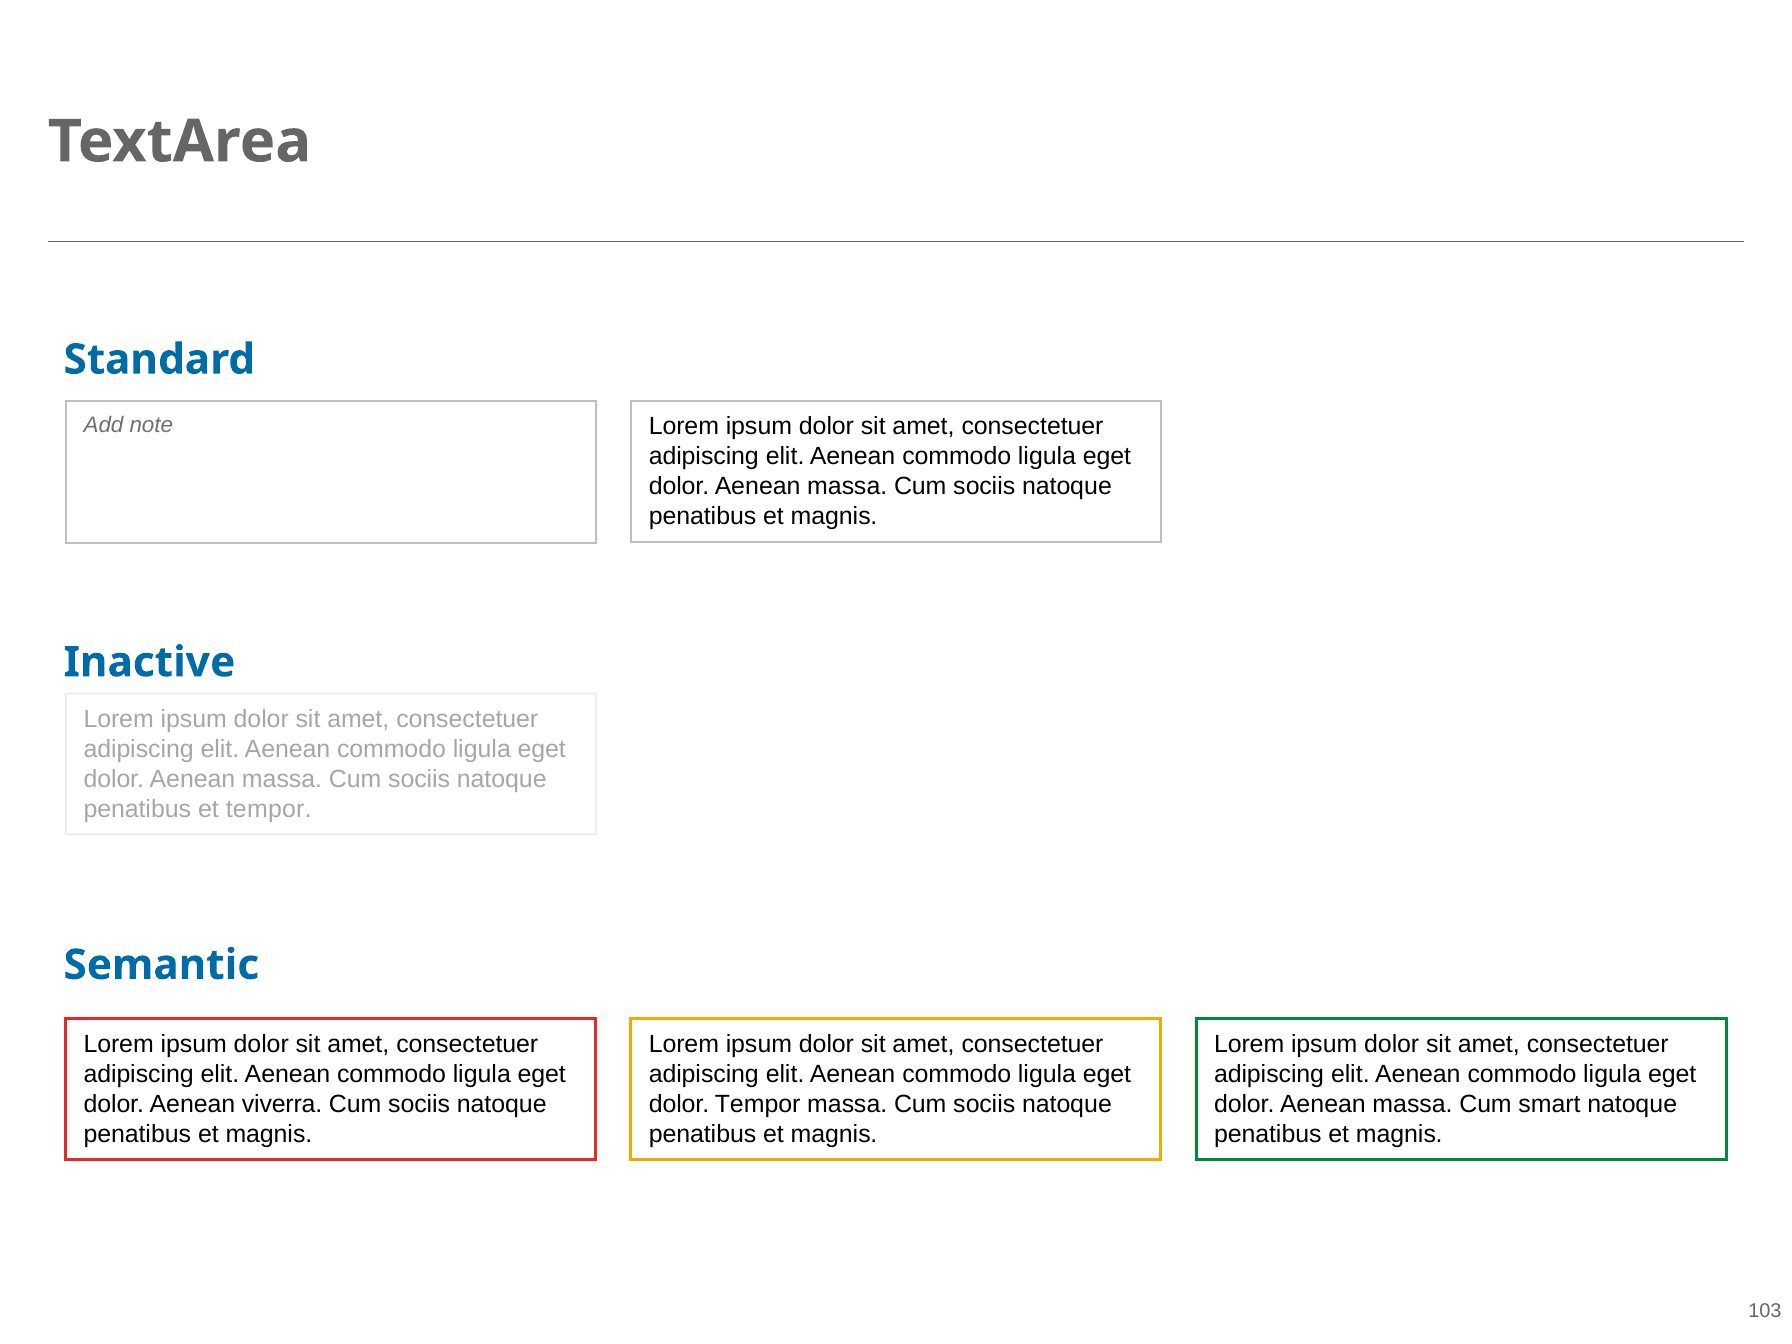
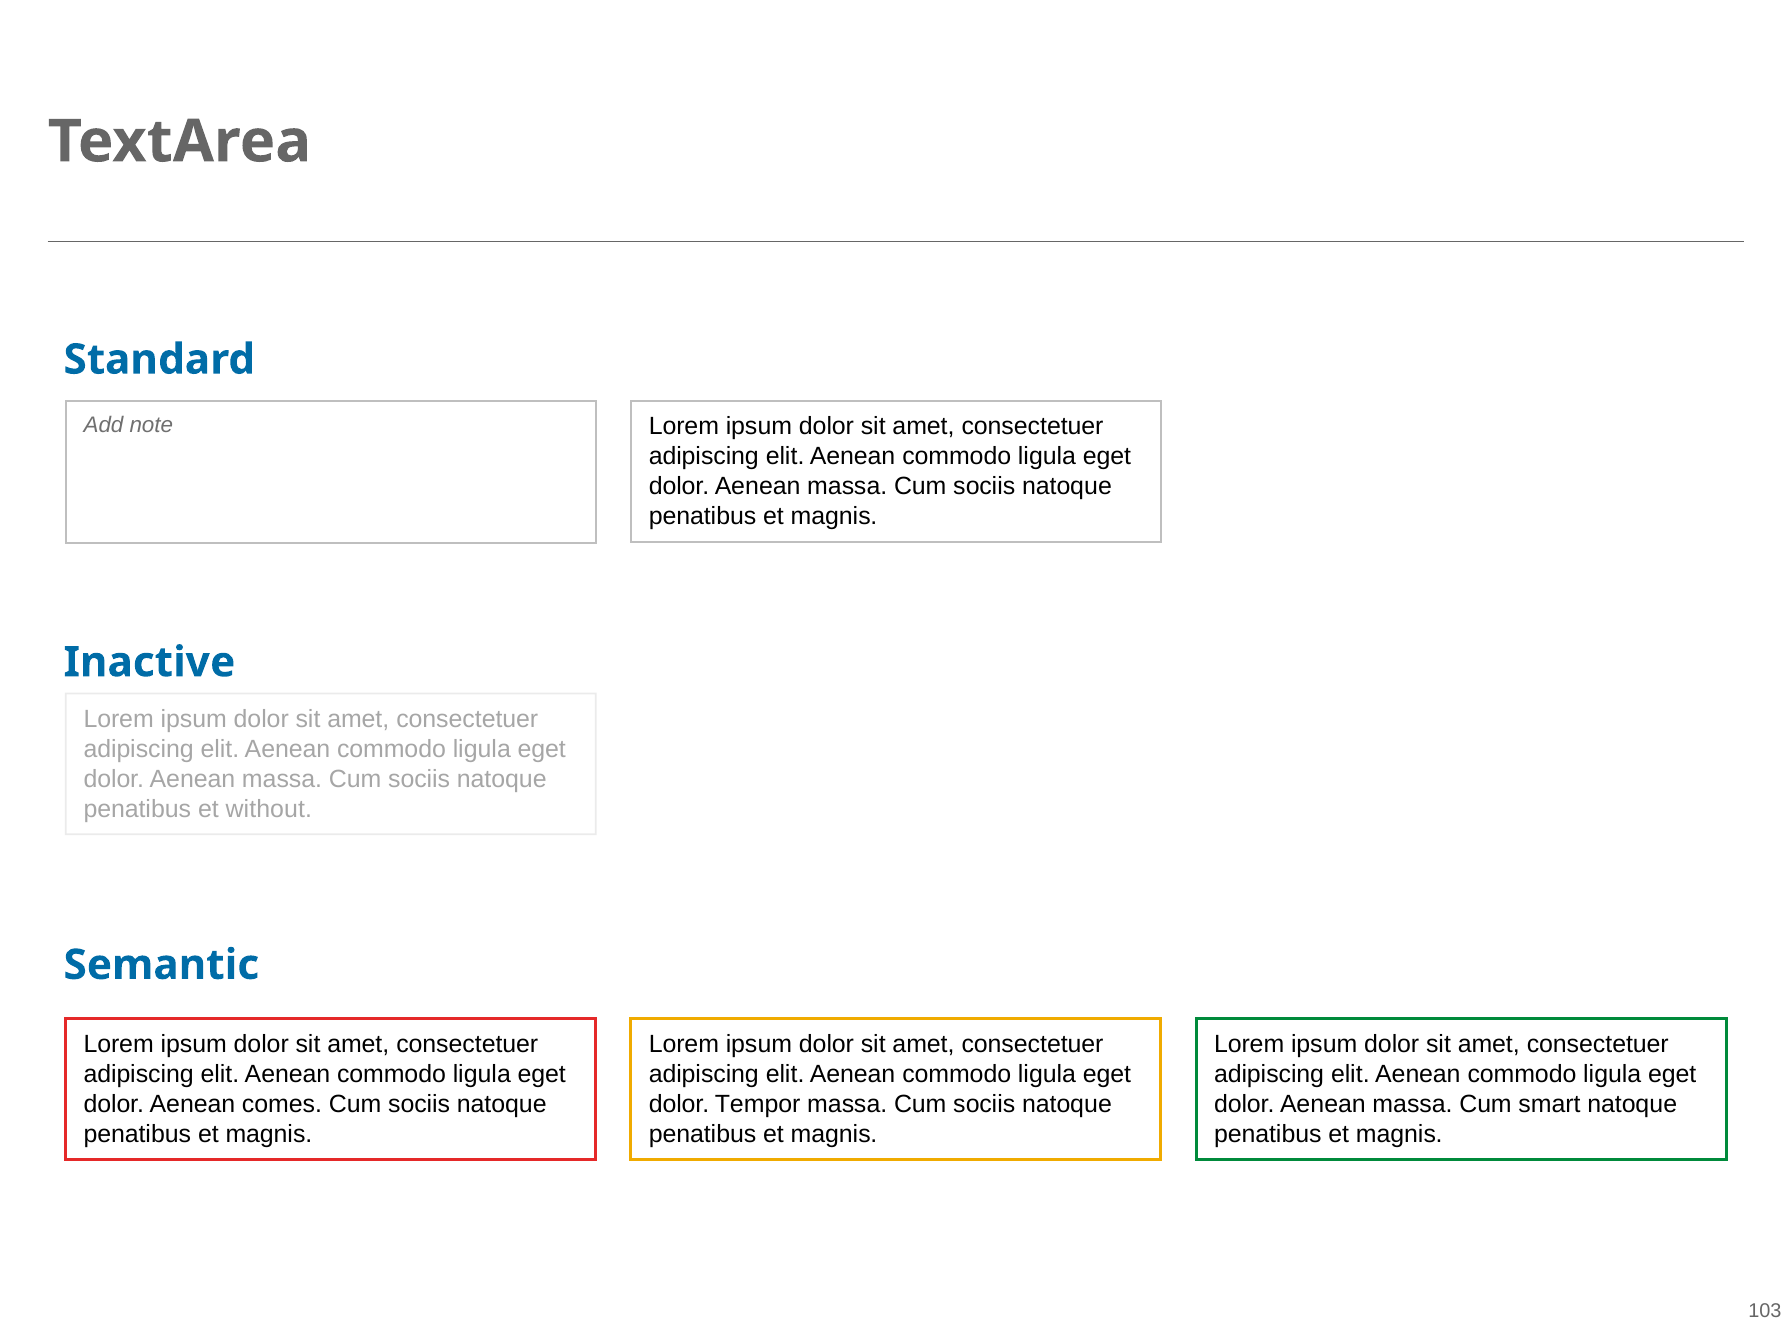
et tempor: tempor -> without
viverra: viverra -> comes
